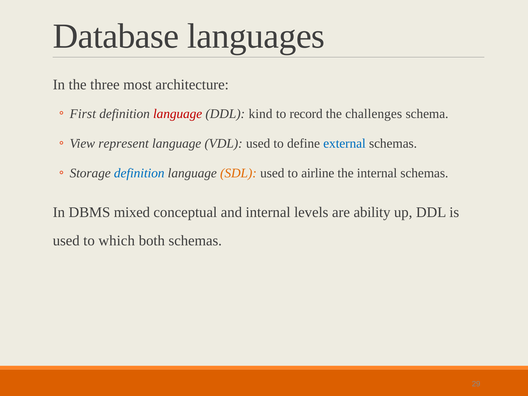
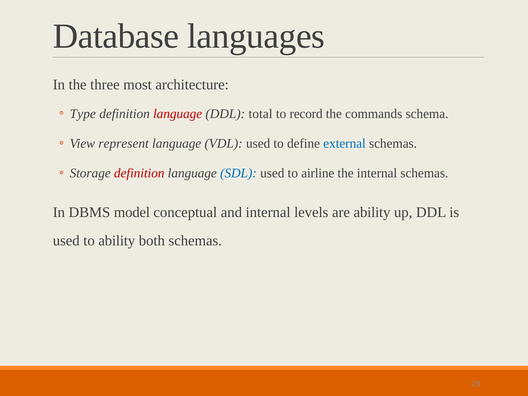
First: First -> Type
kind: kind -> total
challenges: challenges -> commands
definition at (139, 173) colour: blue -> red
SDL colour: orange -> blue
mixed: mixed -> model
to which: which -> ability
